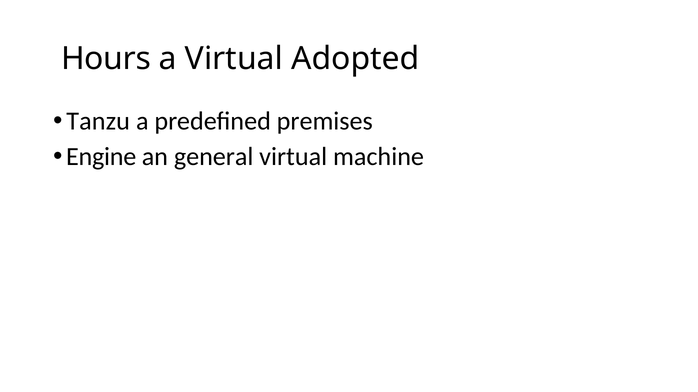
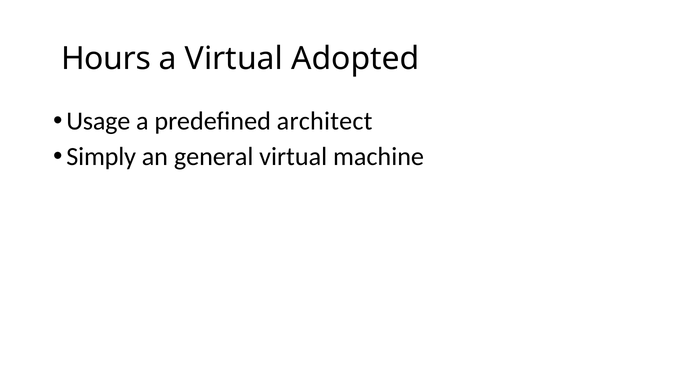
Tanzu: Tanzu -> Usage
premises: premises -> architect
Engine: Engine -> Simply
